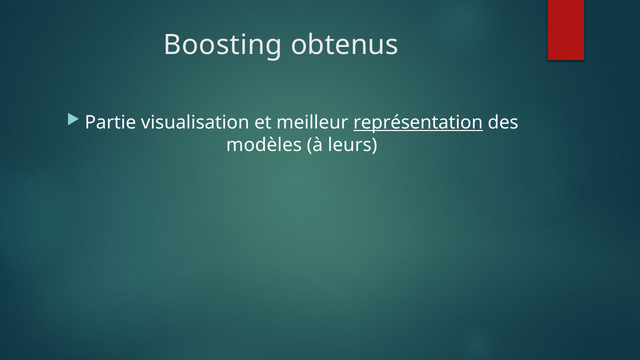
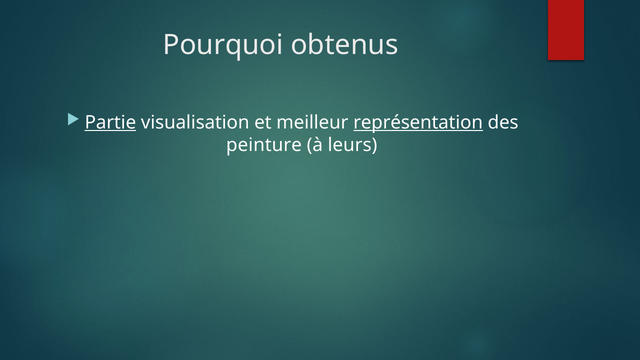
Boosting: Boosting -> Pourquoi
Partie underline: none -> present
modèles: modèles -> peinture
